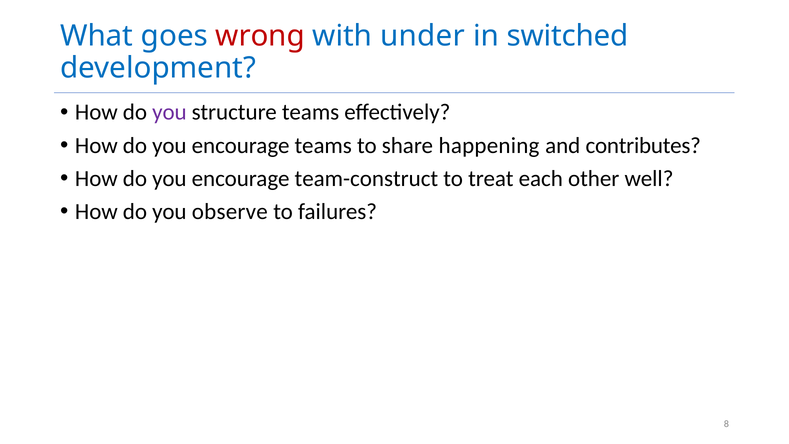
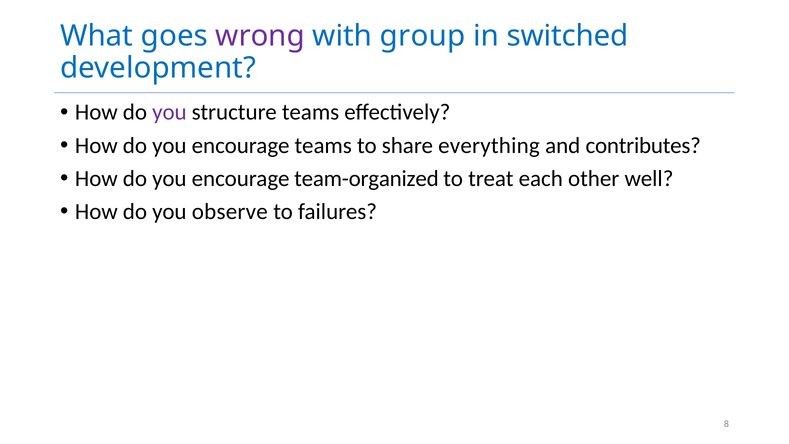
wrong colour: red -> purple
under: under -> group
happening: happening -> everything
team-construct: team-construct -> team-organized
